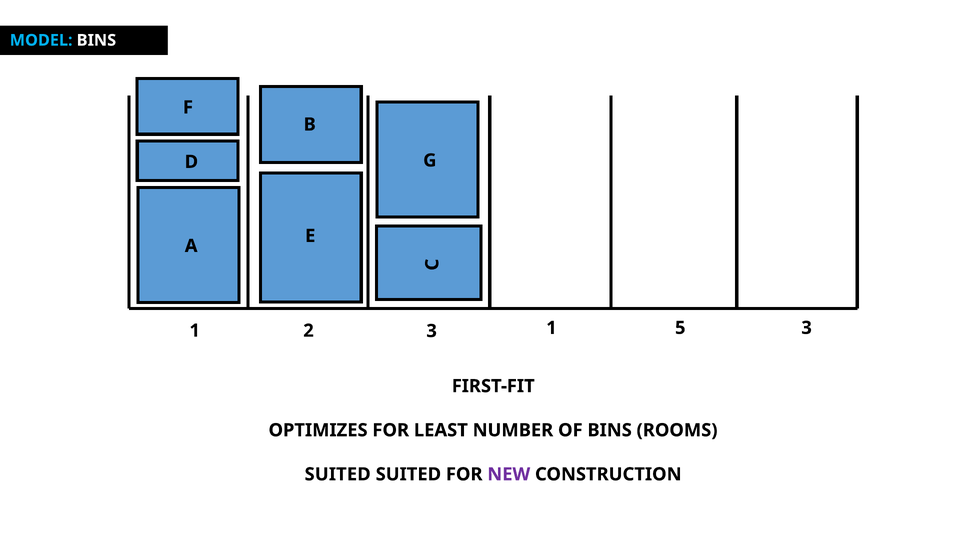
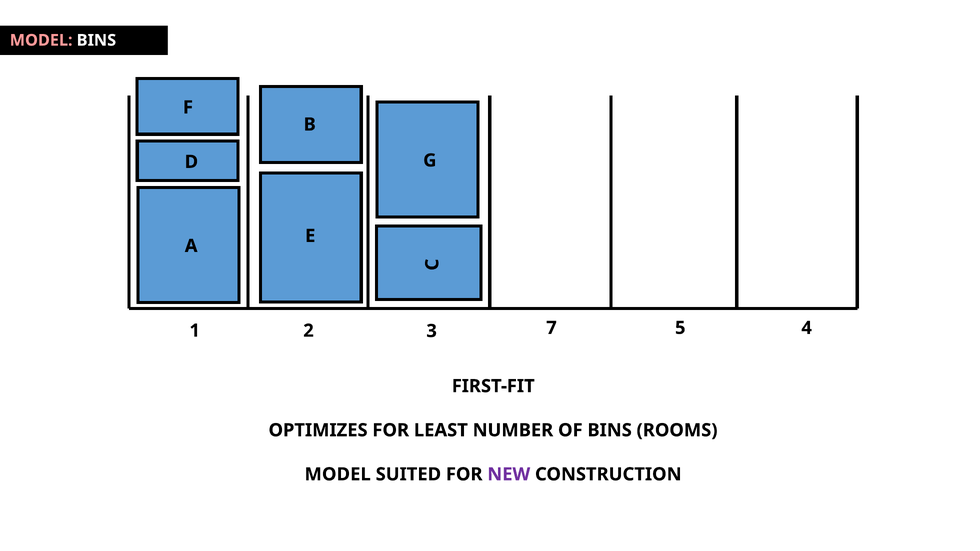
MODEL at (41, 40) colour: light blue -> pink
3 1: 1 -> 7
5 3: 3 -> 4
SUITED at (338, 475): SUITED -> MODEL
